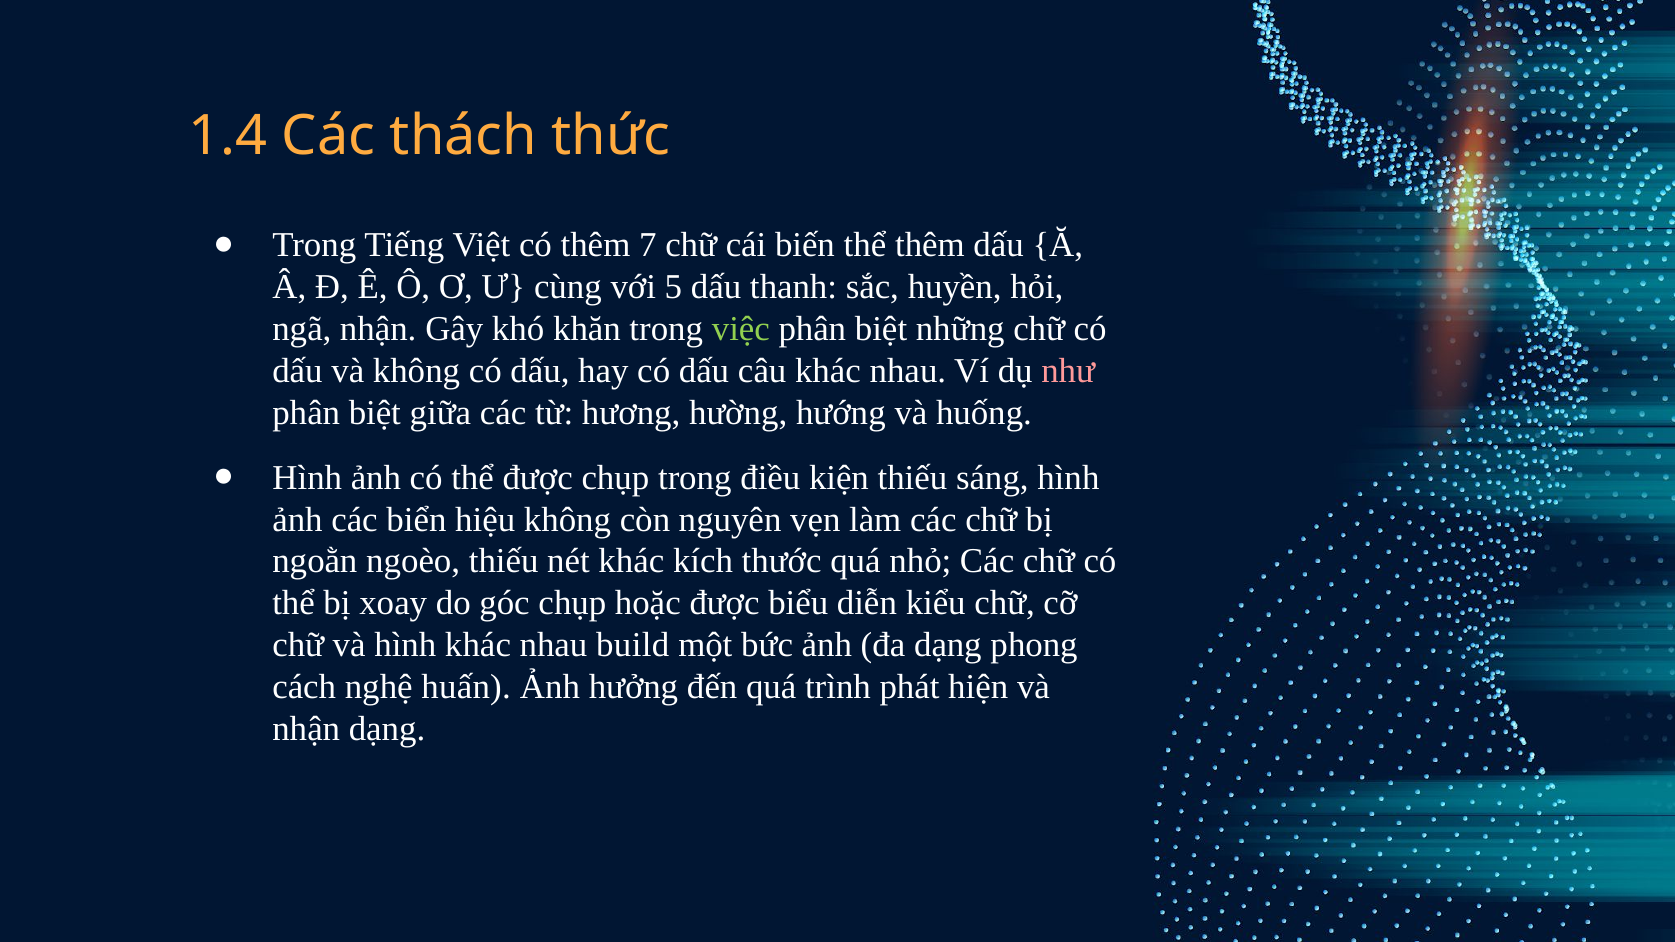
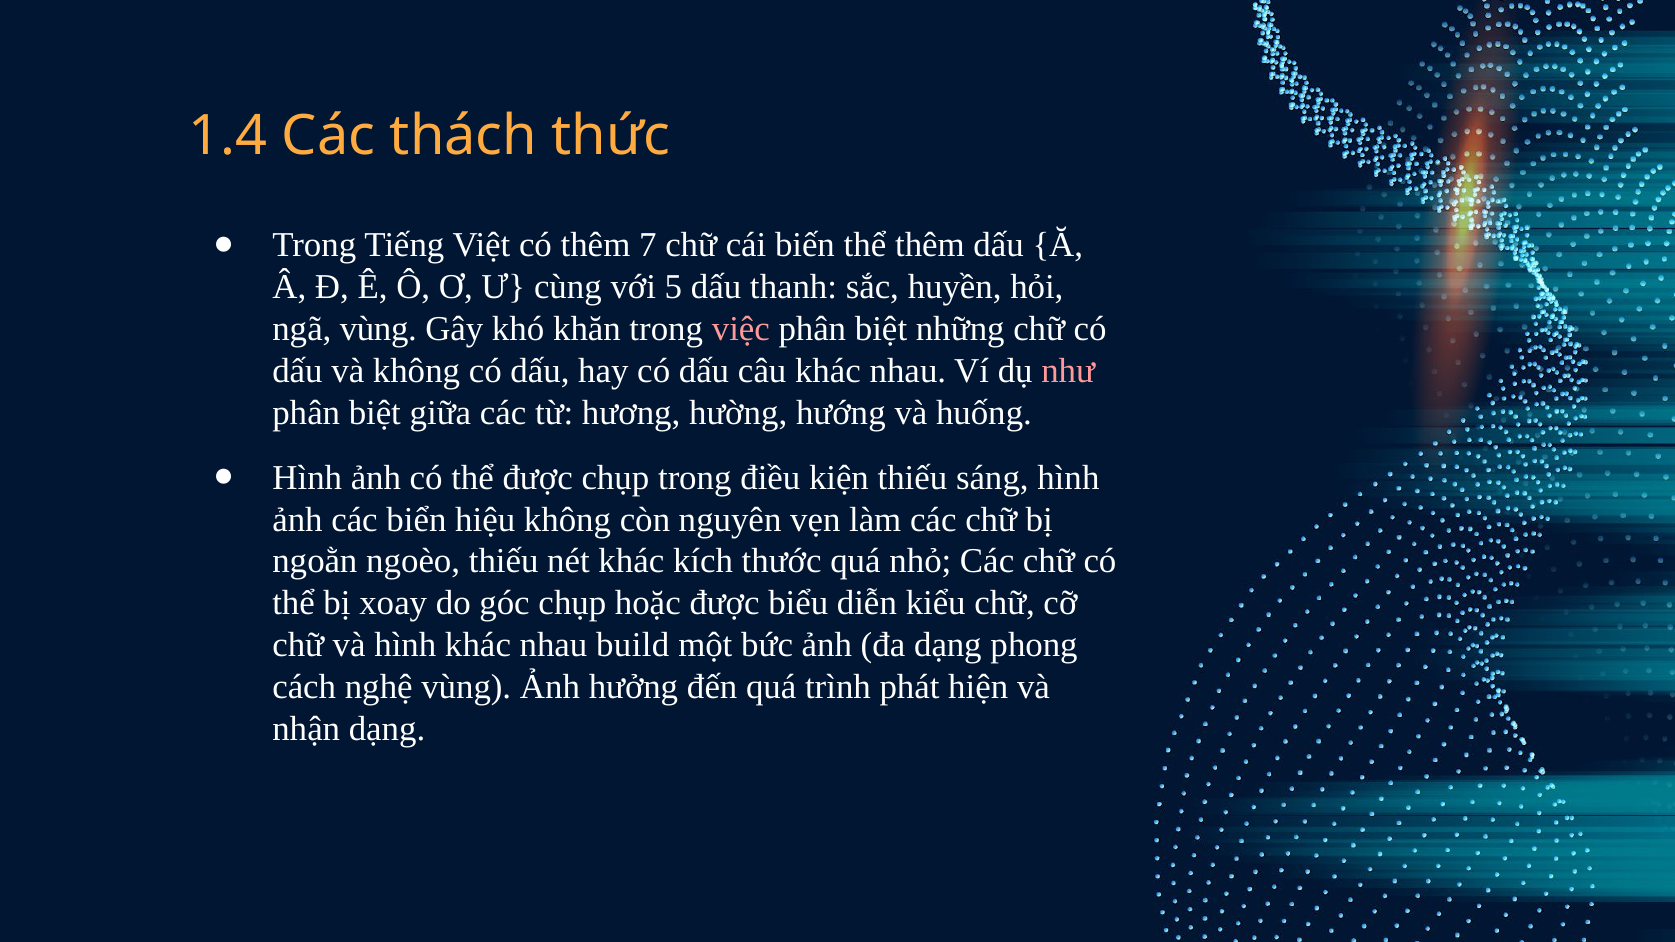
ngã nhận: nhận -> vùng
việc colour: light green -> pink
nghệ huấn: huấn -> vùng
